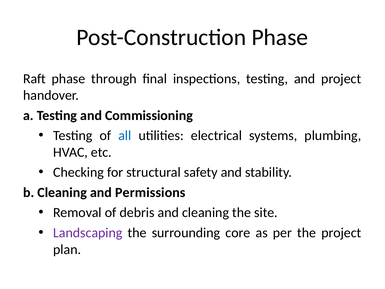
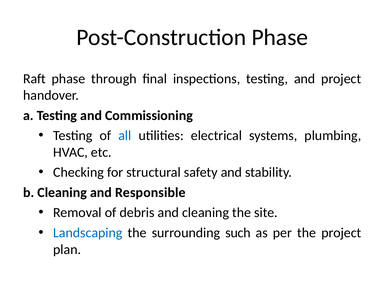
Permissions: Permissions -> Responsible
Landscaping colour: purple -> blue
core: core -> such
